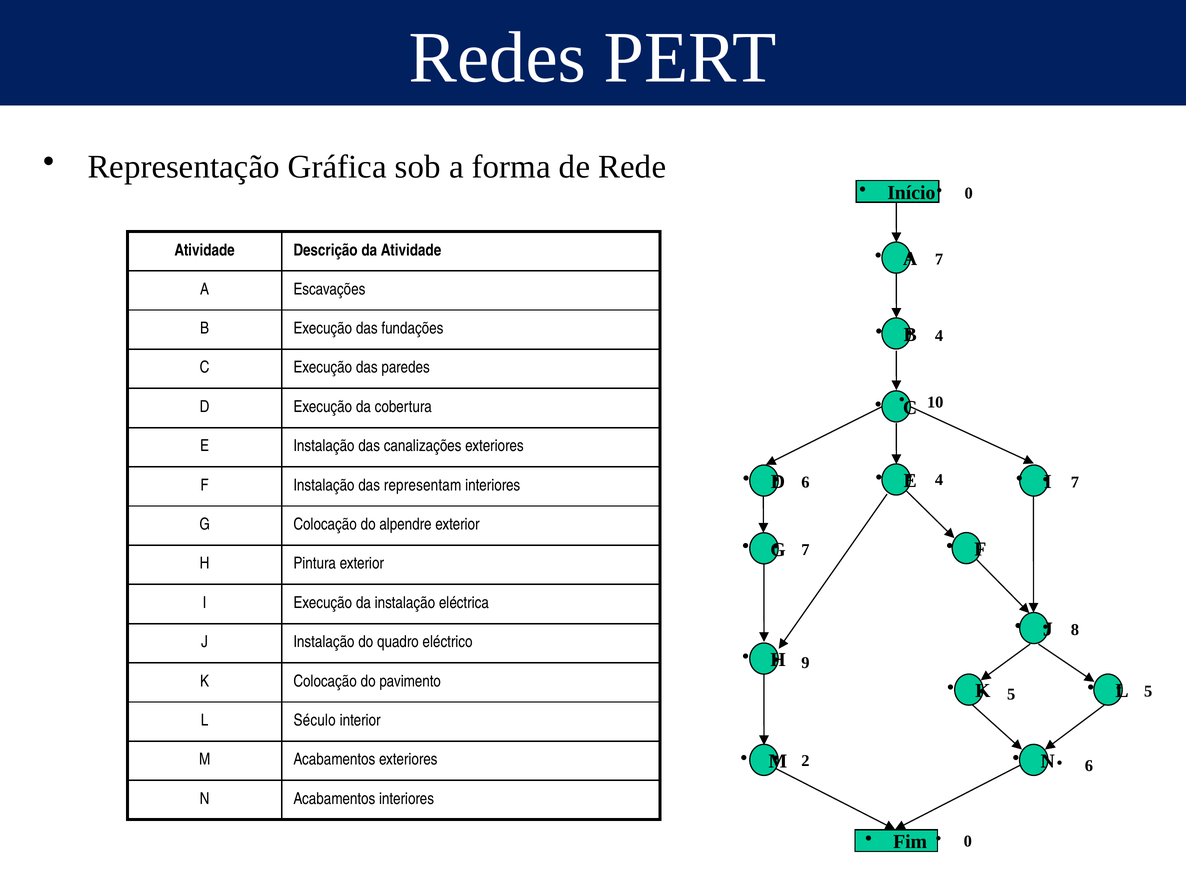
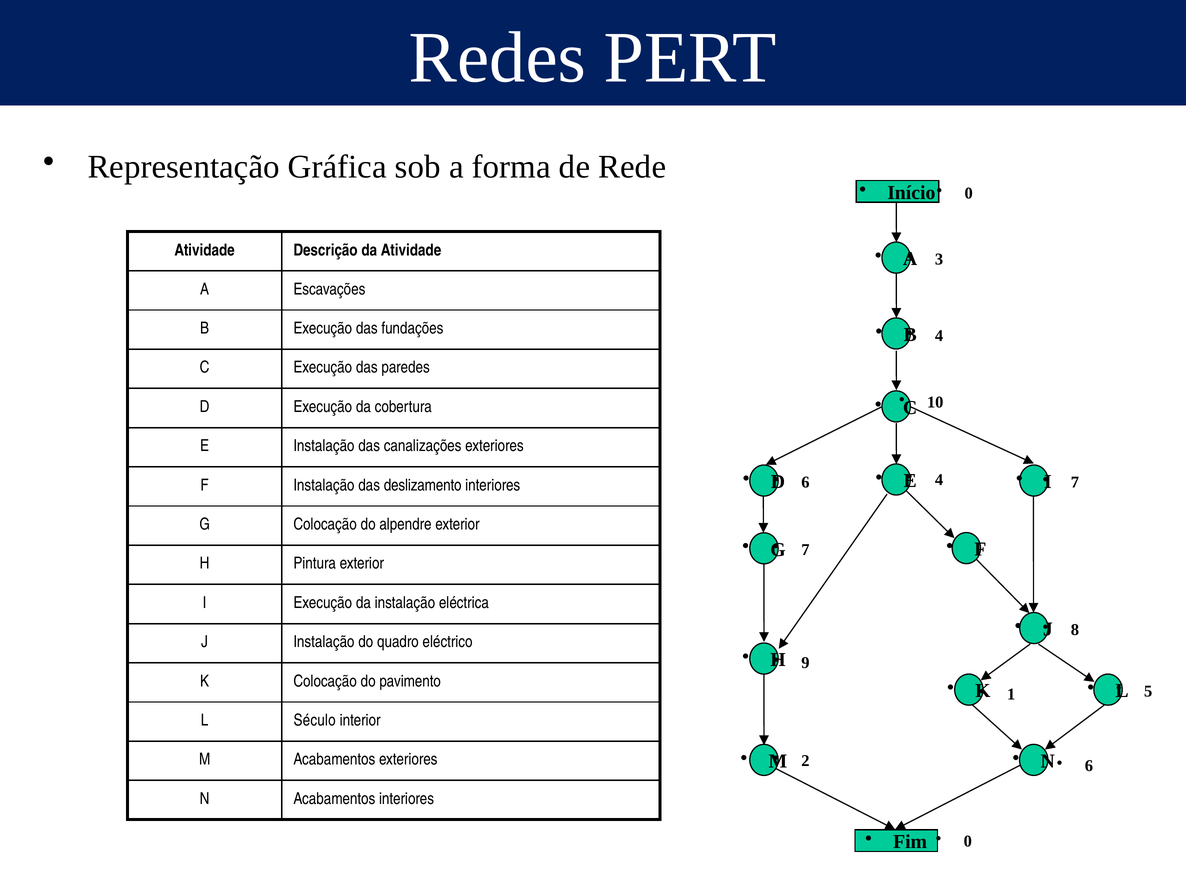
7 at (939, 259): 7 -> 3
representam: representam -> deslizamento
5 at (1011, 694): 5 -> 1
